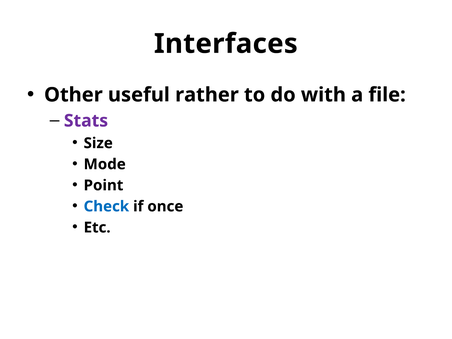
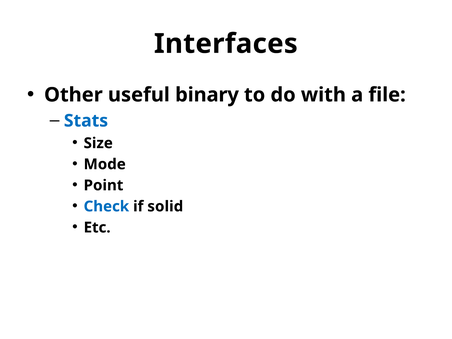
rather: rather -> binary
Stats colour: purple -> blue
once: once -> solid
